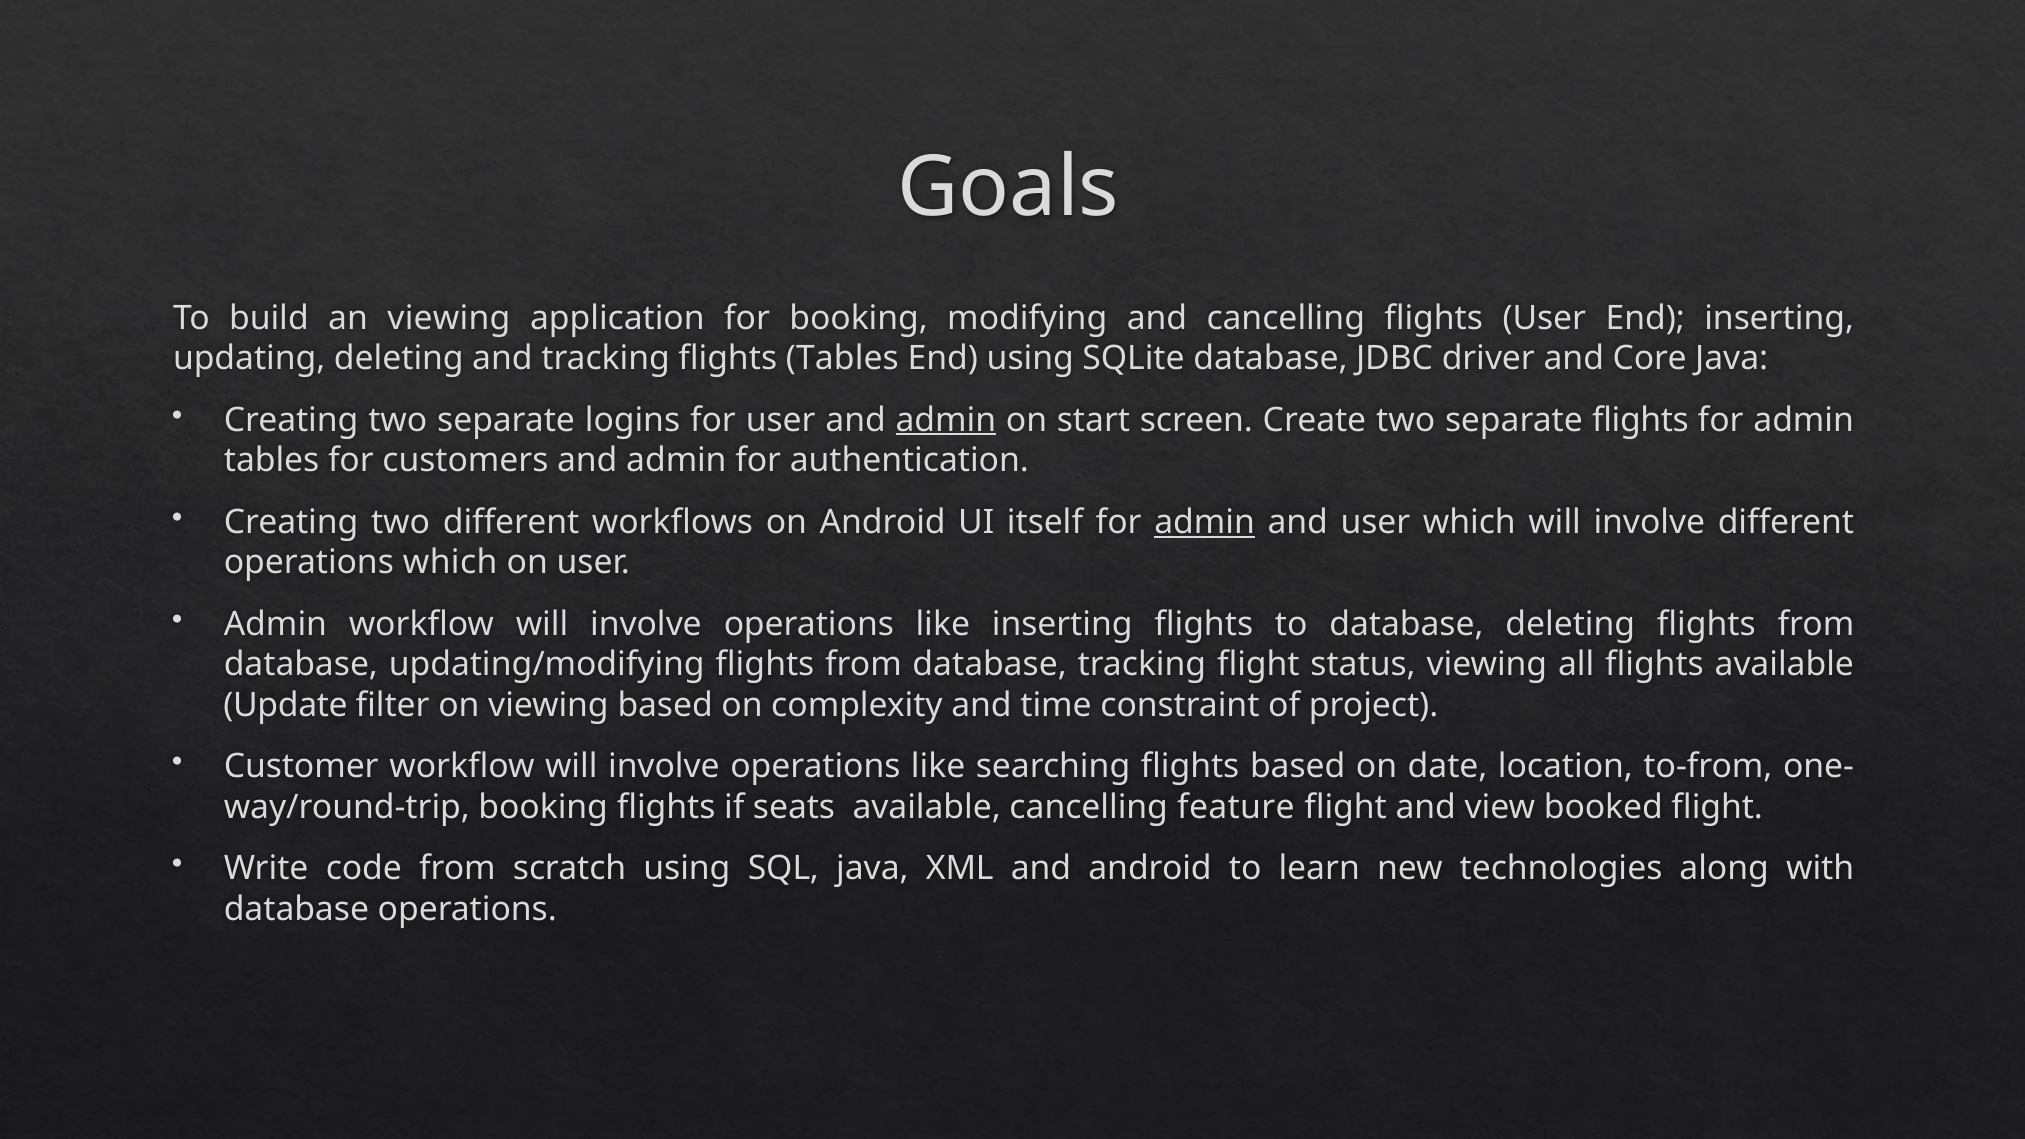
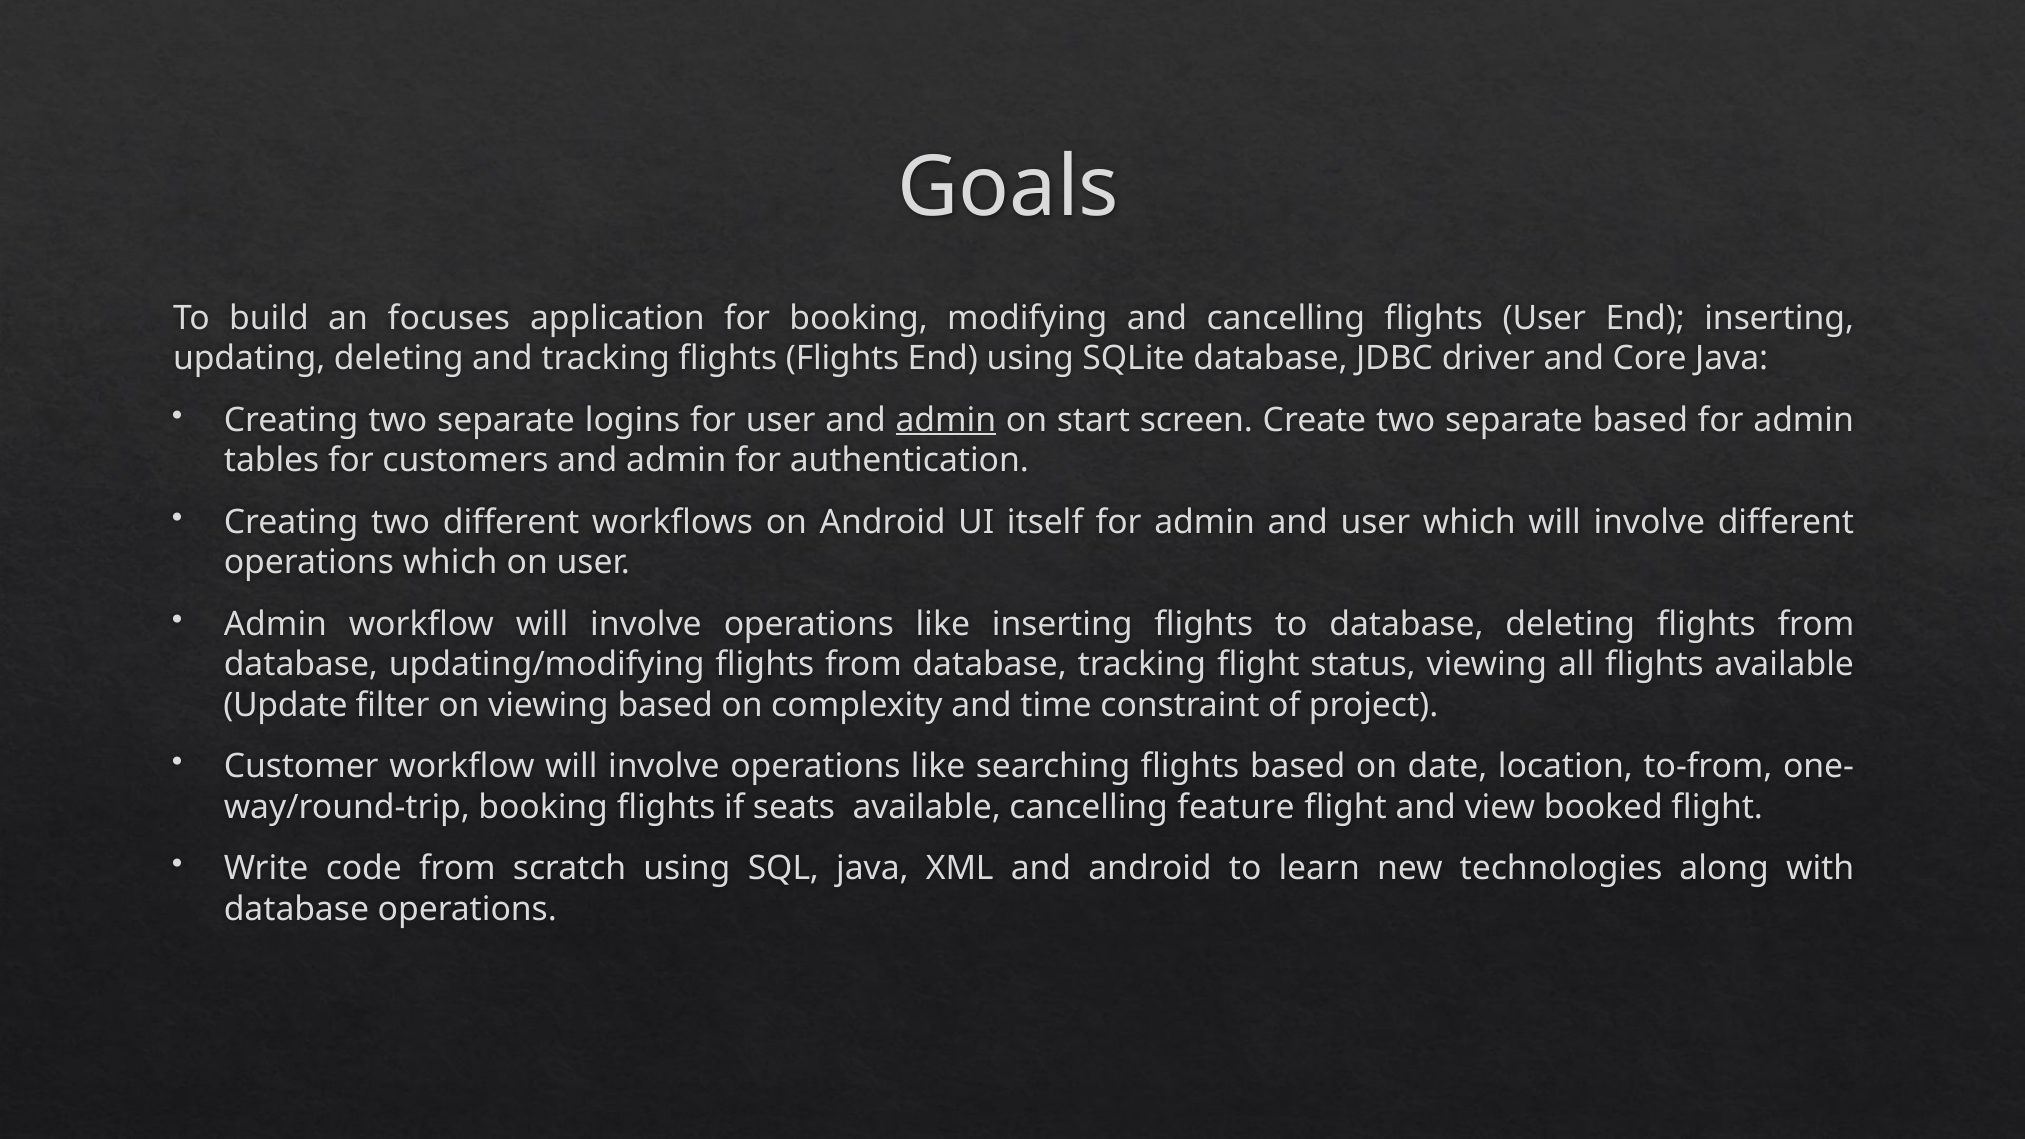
an viewing: viewing -> focuses
flights Tables: Tables -> Flights
separate flights: flights -> based
admin at (1205, 522) underline: present -> none
